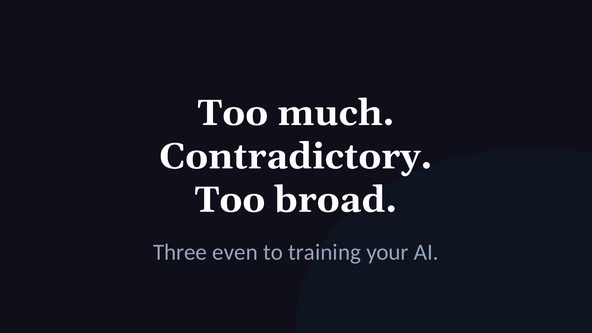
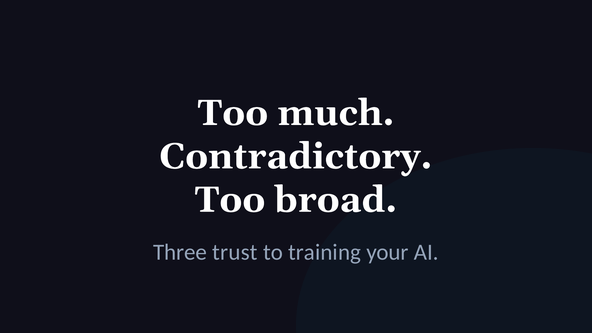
even: even -> trust
